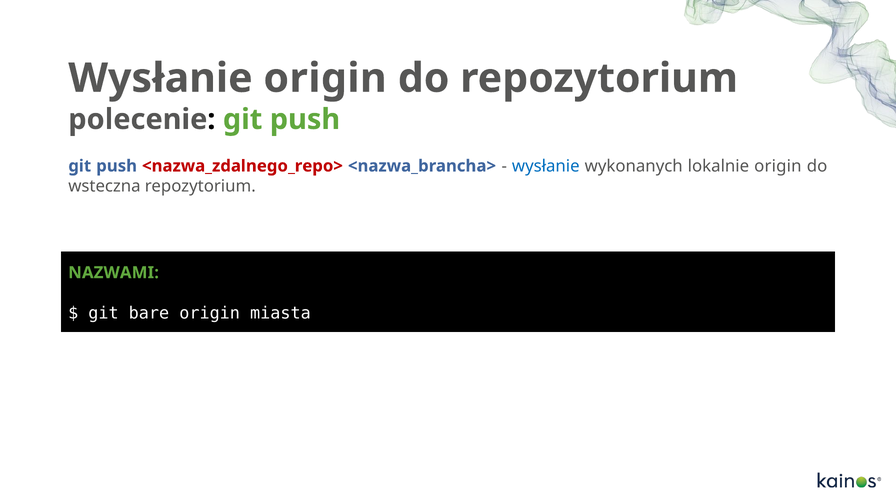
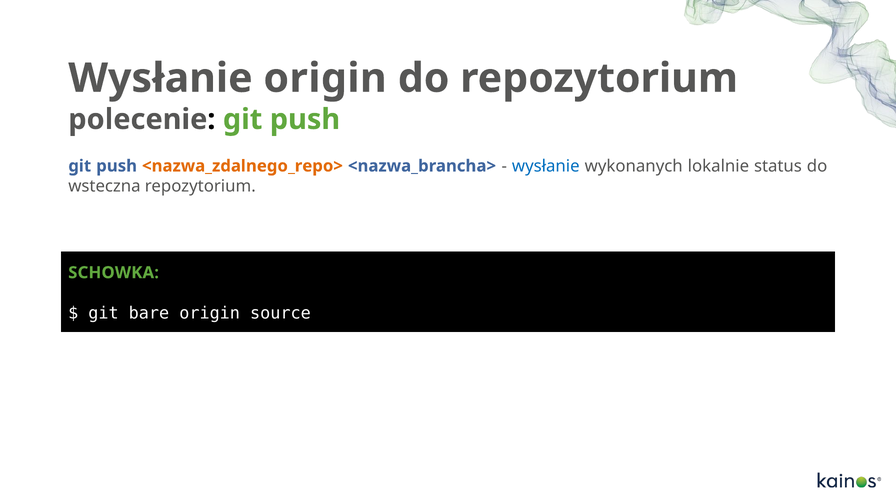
<nazwa_zdalnego_repo> colour: red -> orange
lokalnie origin: origin -> status
NAZWAMI: NAZWAMI -> SCHOWKA
miasta: miasta -> source
